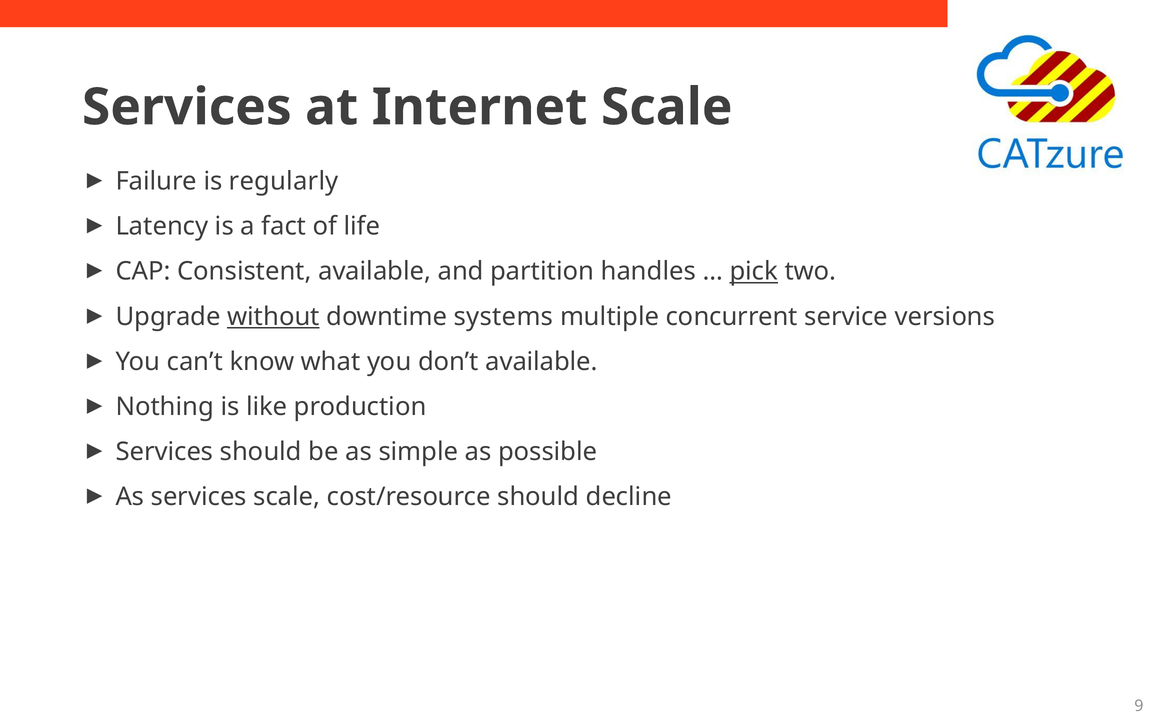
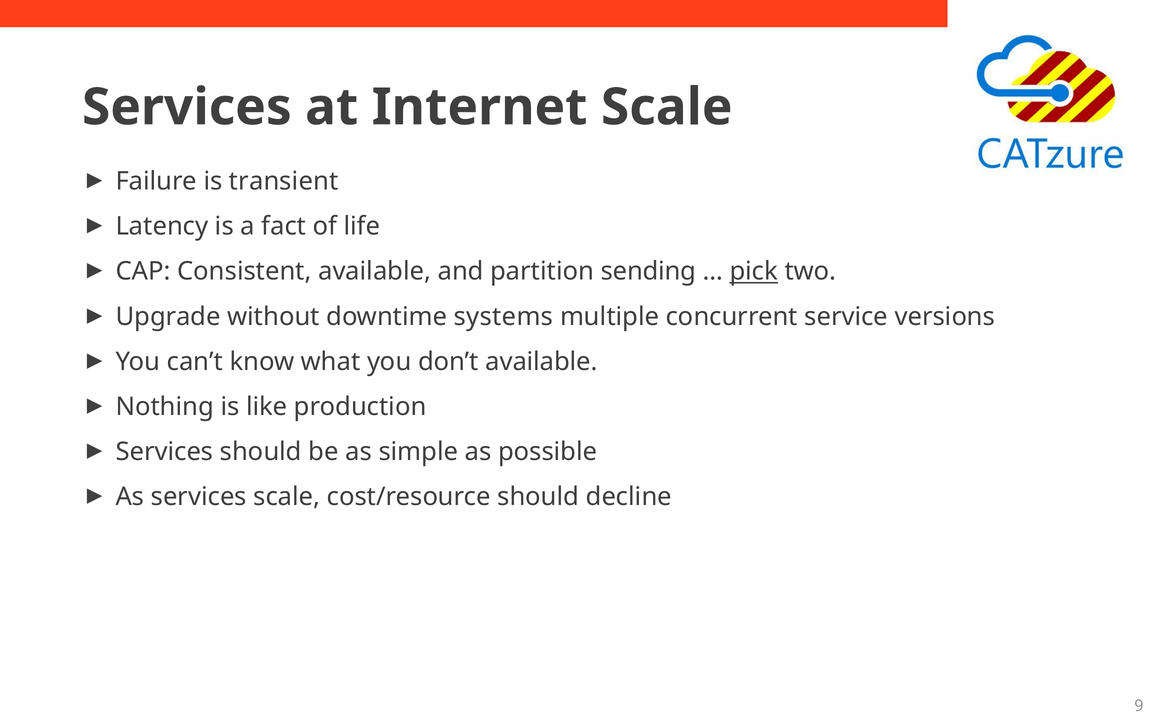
regularly: regularly -> transient
handles: handles -> sending
without underline: present -> none
